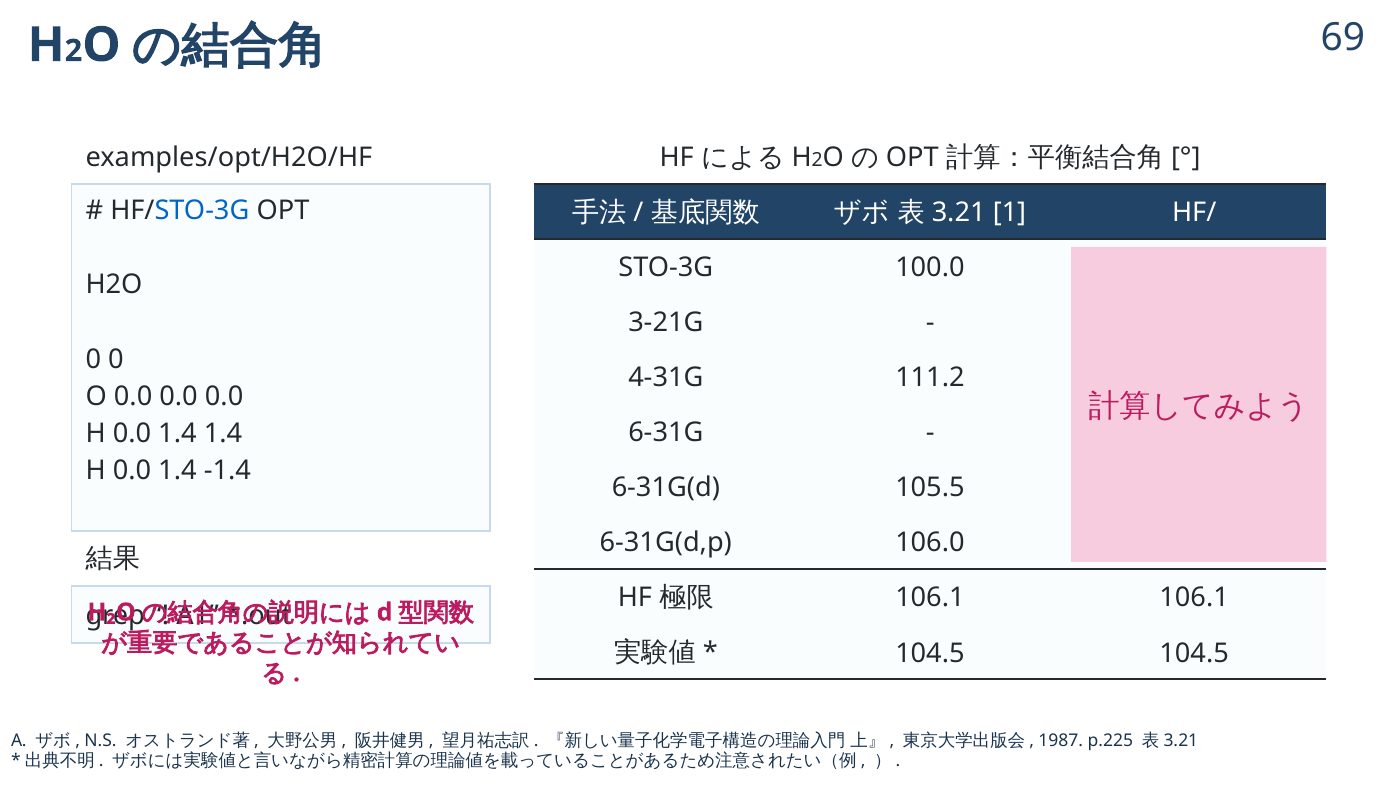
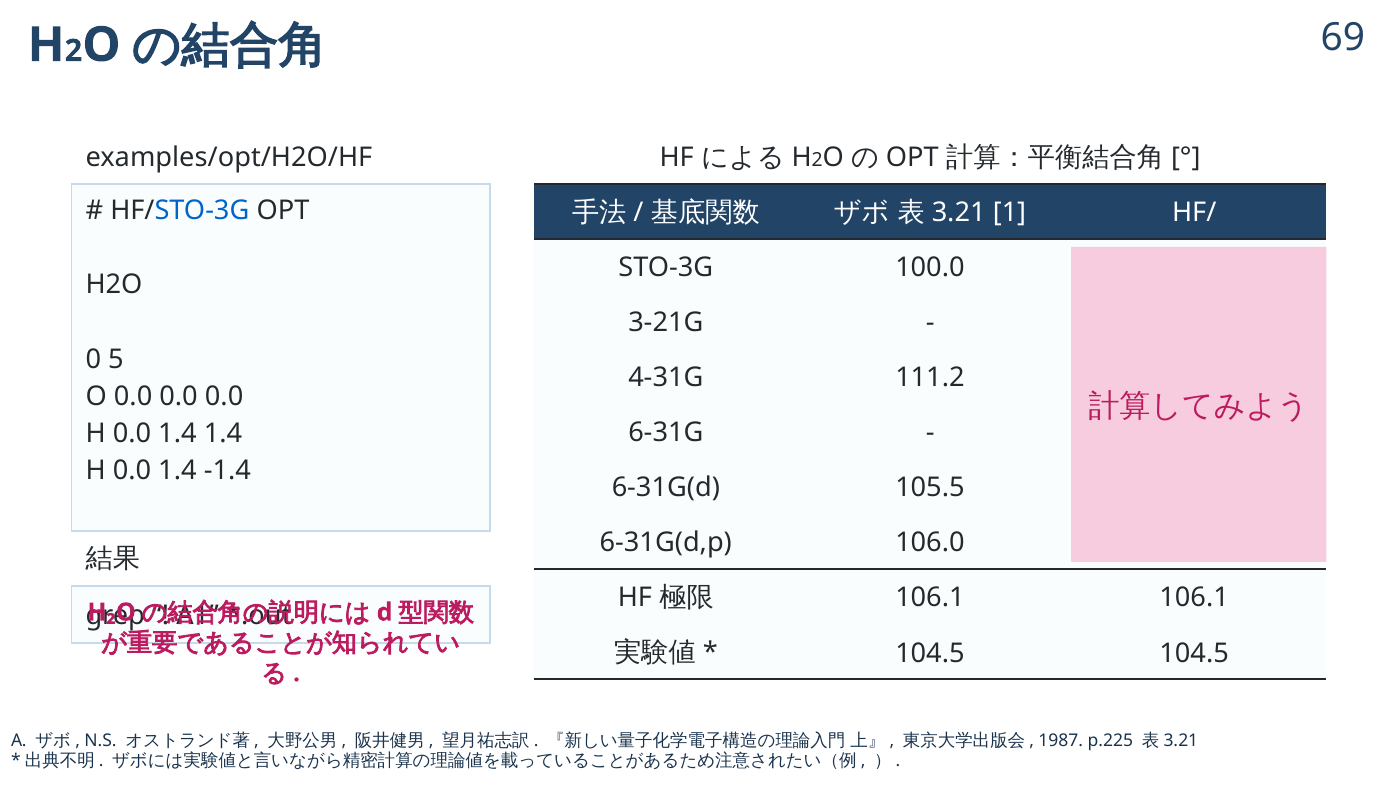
0 0: 0 -> 5
